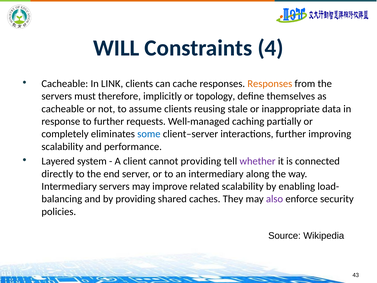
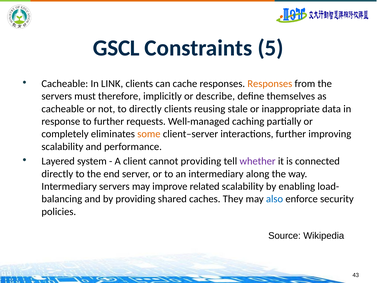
WILL: WILL -> GSCL
4: 4 -> 5
topology: topology -> describe
to assume: assume -> directly
some colour: blue -> orange
also colour: purple -> blue
